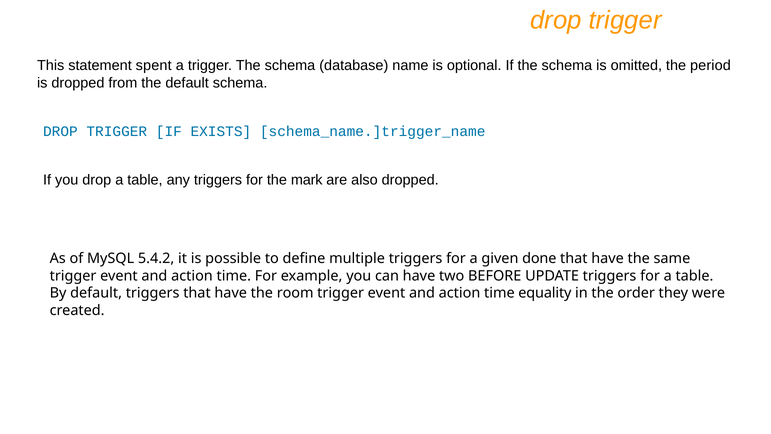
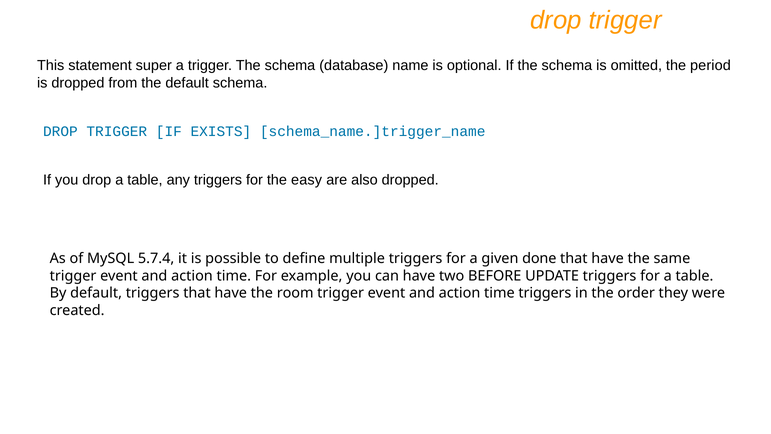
spent: spent -> super
mark: mark -> easy
5.4.2: 5.4.2 -> 5.7.4
time equality: equality -> triggers
